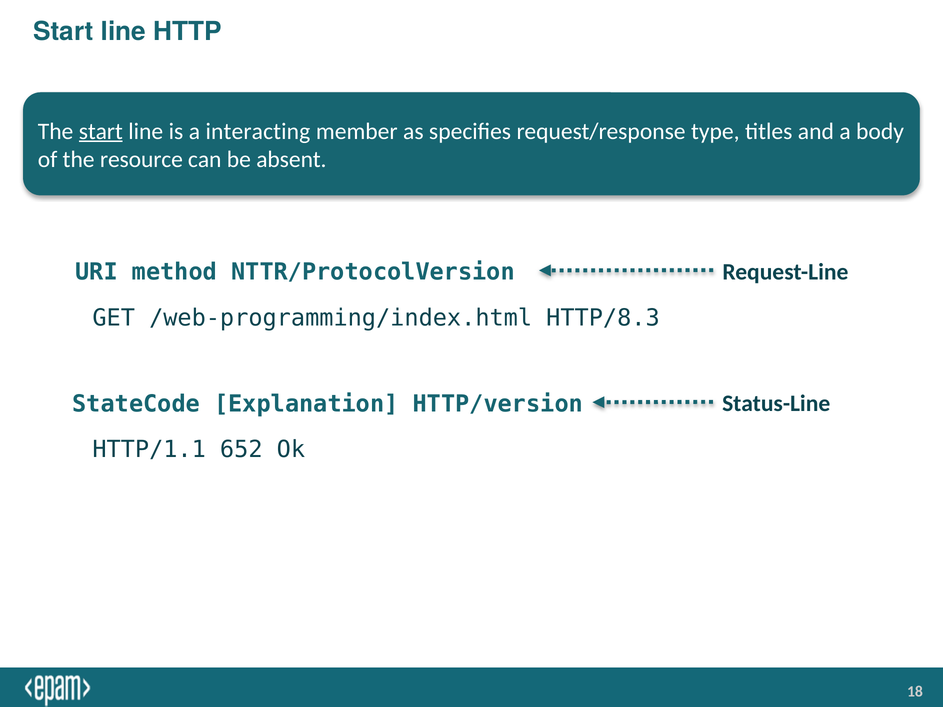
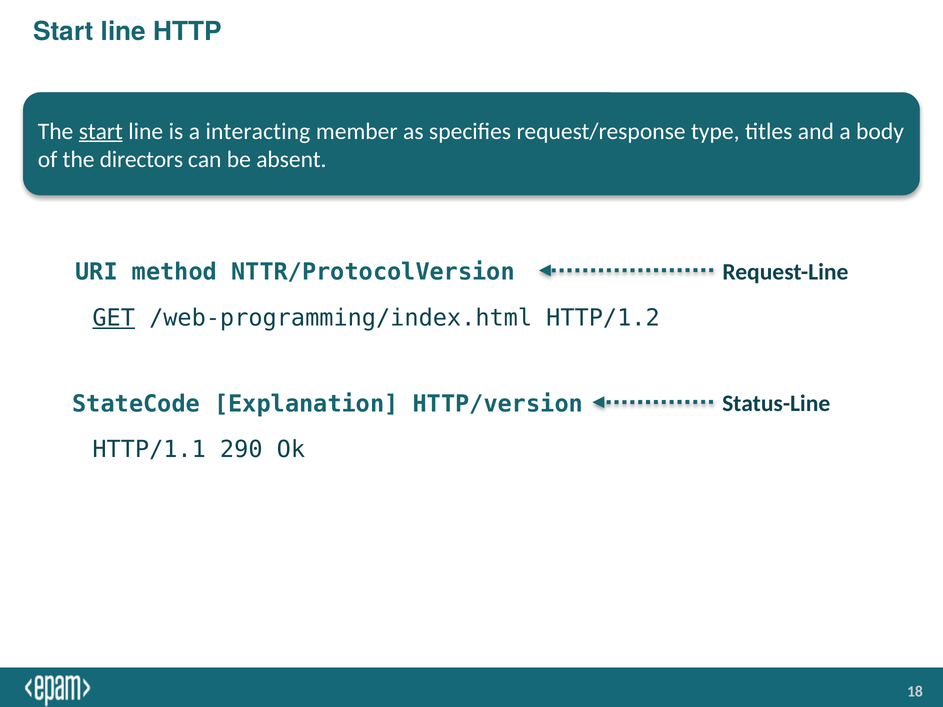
resource: resource -> directors
GET underline: none -> present
HTTP/8.3: HTTP/8.3 -> HTTP/1.2
652: 652 -> 290
